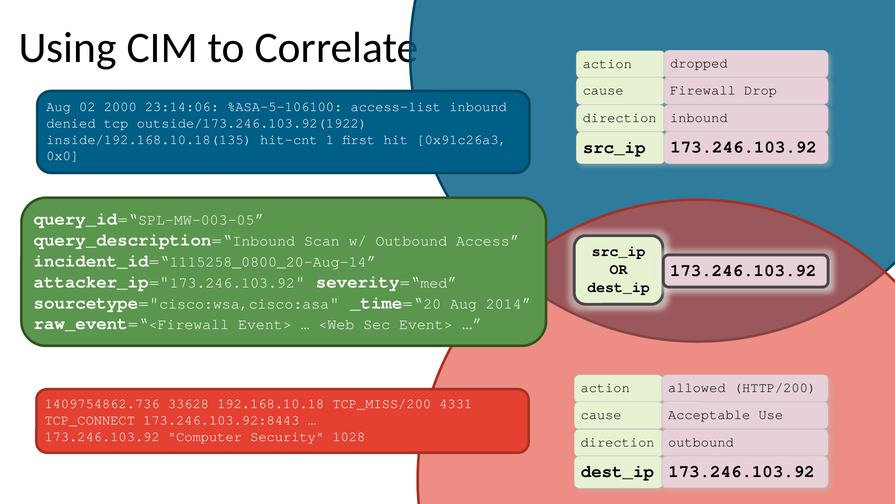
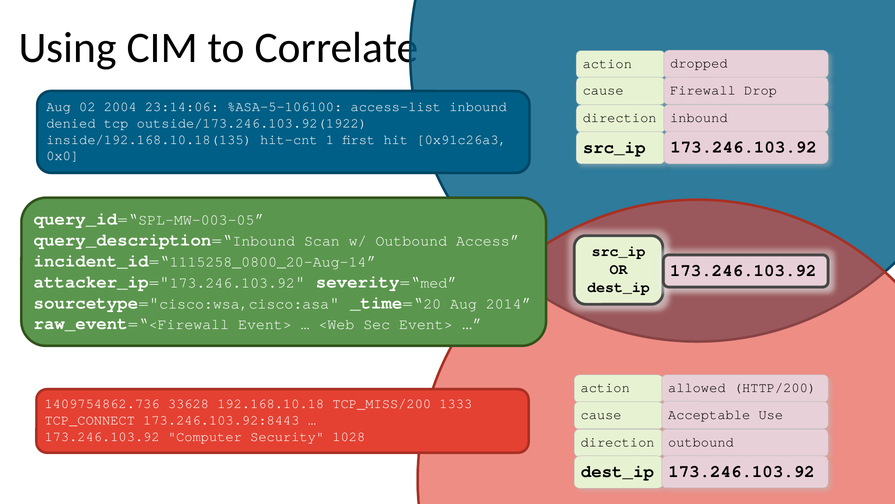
2000: 2000 -> 2004
4331: 4331 -> 1333
